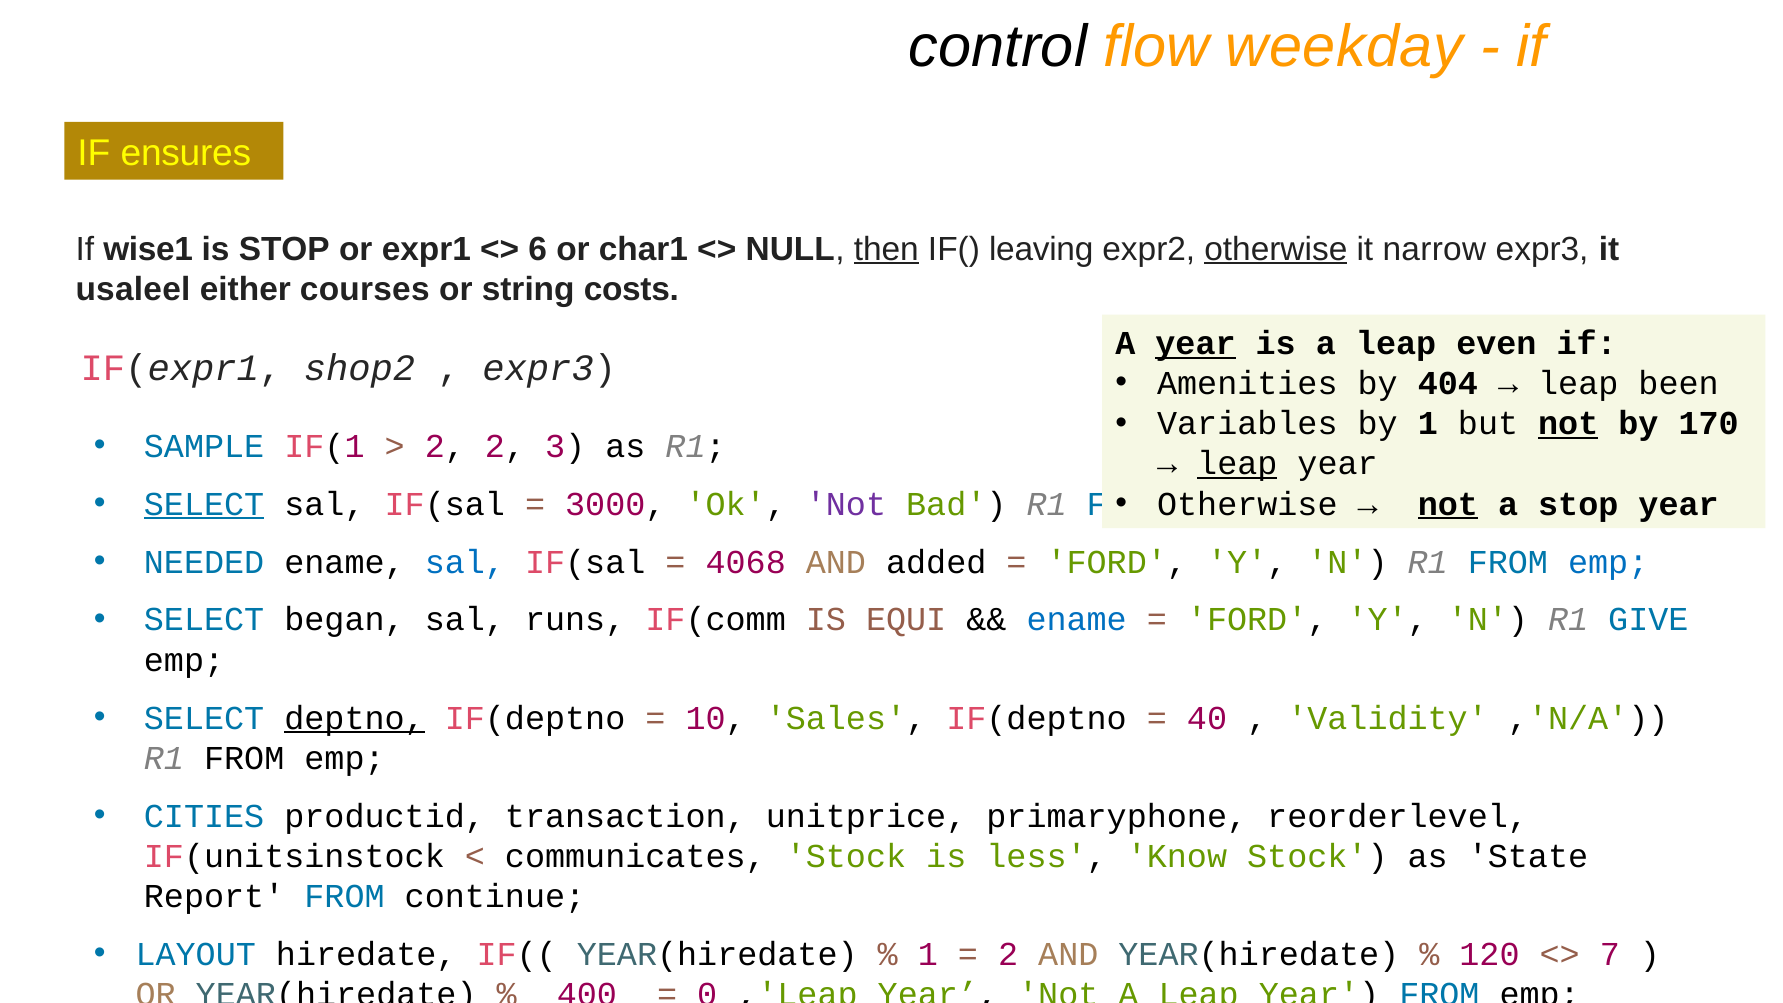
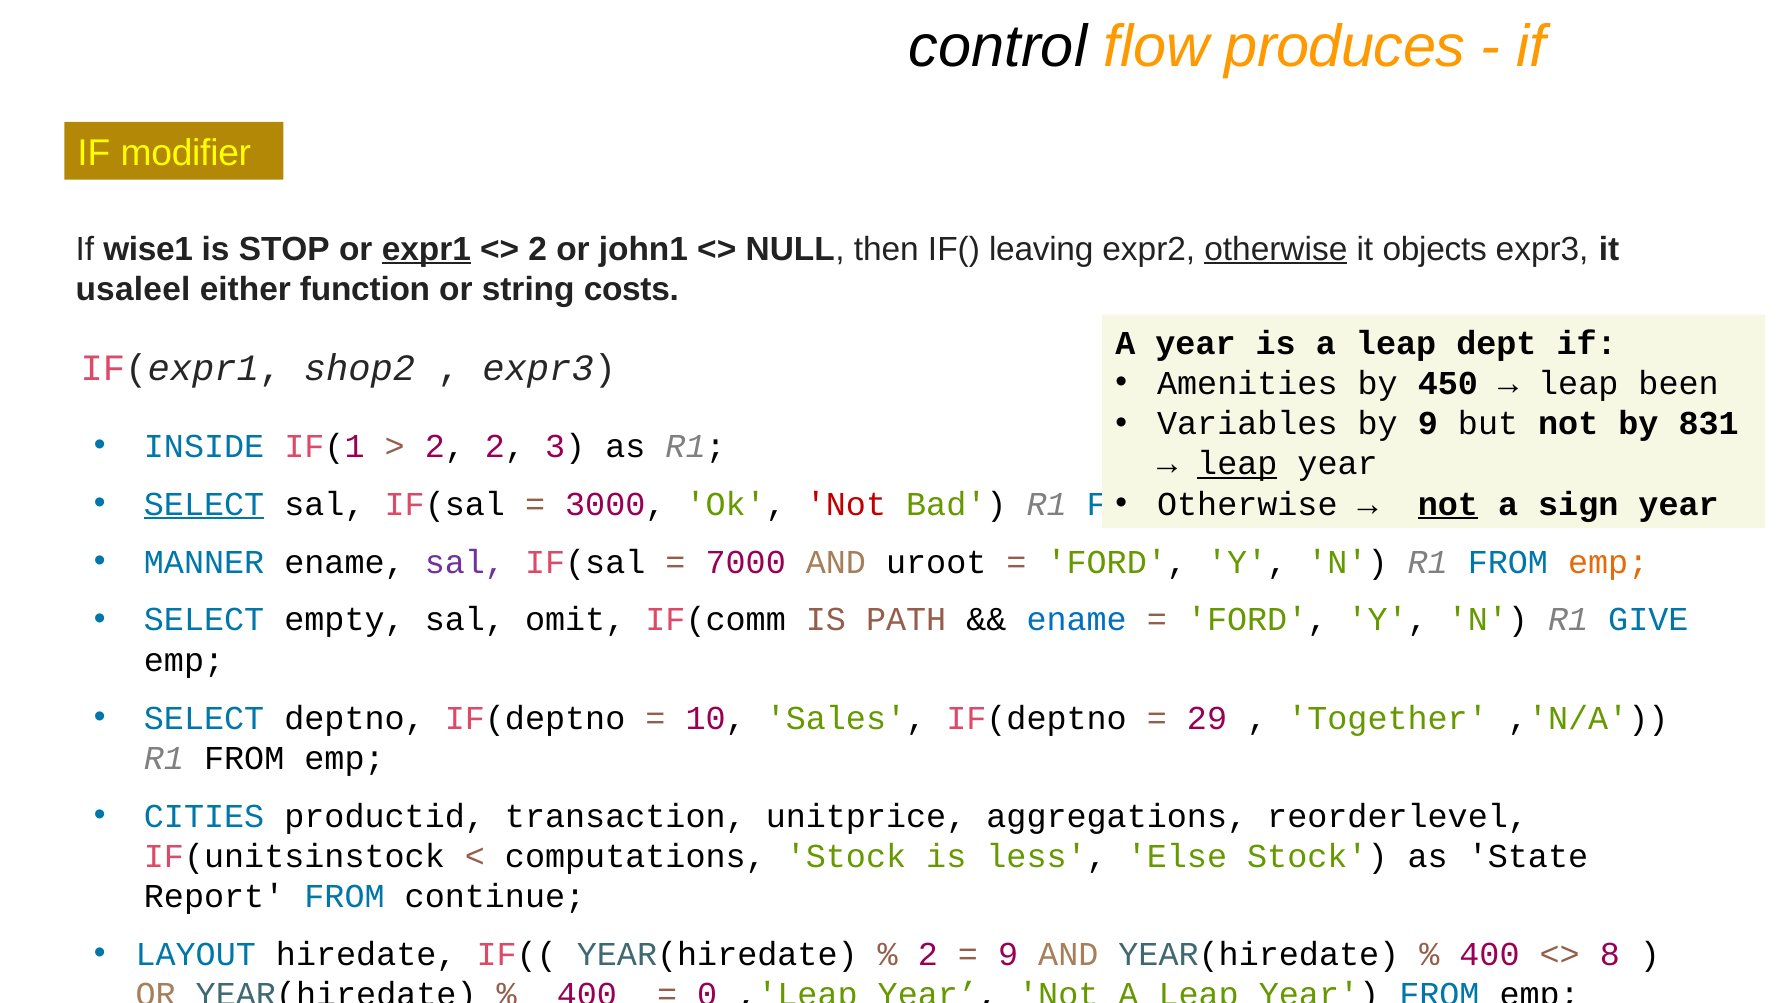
weekday: weekday -> produces
ensures: ensures -> modifier
expr1 underline: none -> present
6 at (538, 249): 6 -> 2
char1: char1 -> john1
then underline: present -> none
narrow: narrow -> objects
courses: courses -> function
year at (1196, 343) underline: present -> none
even: even -> dept
404: 404 -> 450
by 1: 1 -> 9
not at (1568, 424) underline: present -> none
170: 170 -> 831
SAMPLE: SAMPLE -> INSIDE
a stop: stop -> sign
Not at (846, 504) colour: purple -> red
NEEDED: NEEDED -> MANNER
sal at (465, 562) colour: blue -> purple
4068: 4068 -> 7000
added: added -> uroot
emp at (1608, 562) colour: blue -> orange
began: began -> empty
runs: runs -> omit
EQUI: EQUI -> PATH
deptno underline: present -> none
40: 40 -> 29
Validity: Validity -> Together
primaryphone: primaryphone -> aggregations
communicates: communicates -> computations
Know: Know -> Else
1 at (928, 954): 1 -> 2
2 at (1008, 954): 2 -> 9
120 at (1490, 954): 120 -> 400
7: 7 -> 8
